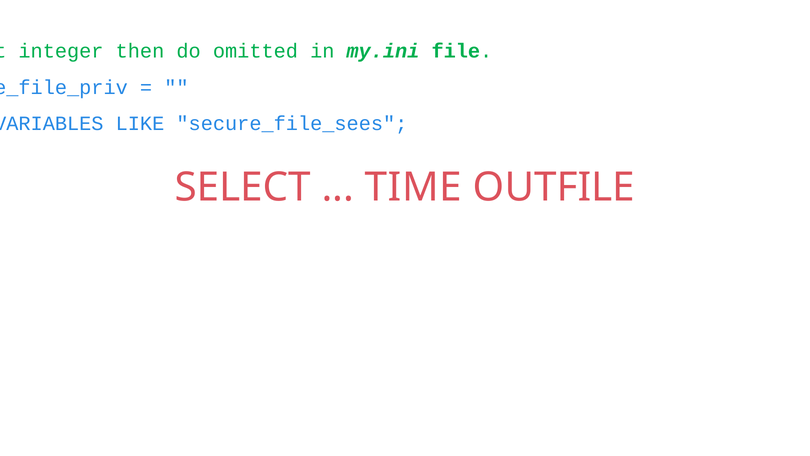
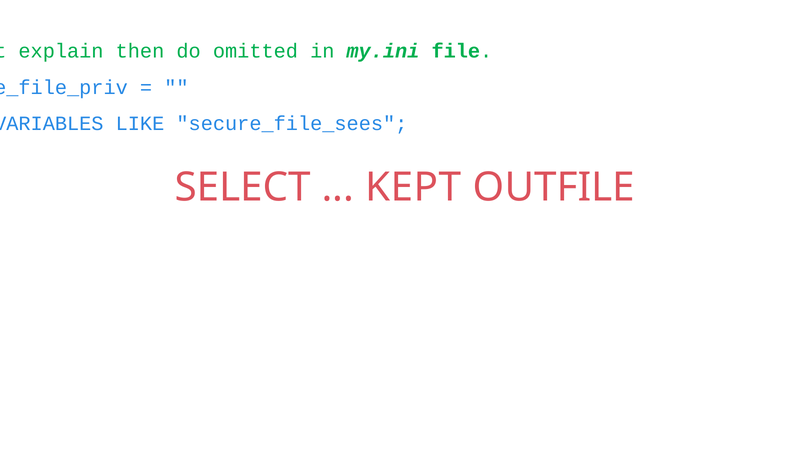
integer: integer -> explain
TIME: TIME -> KEPT
